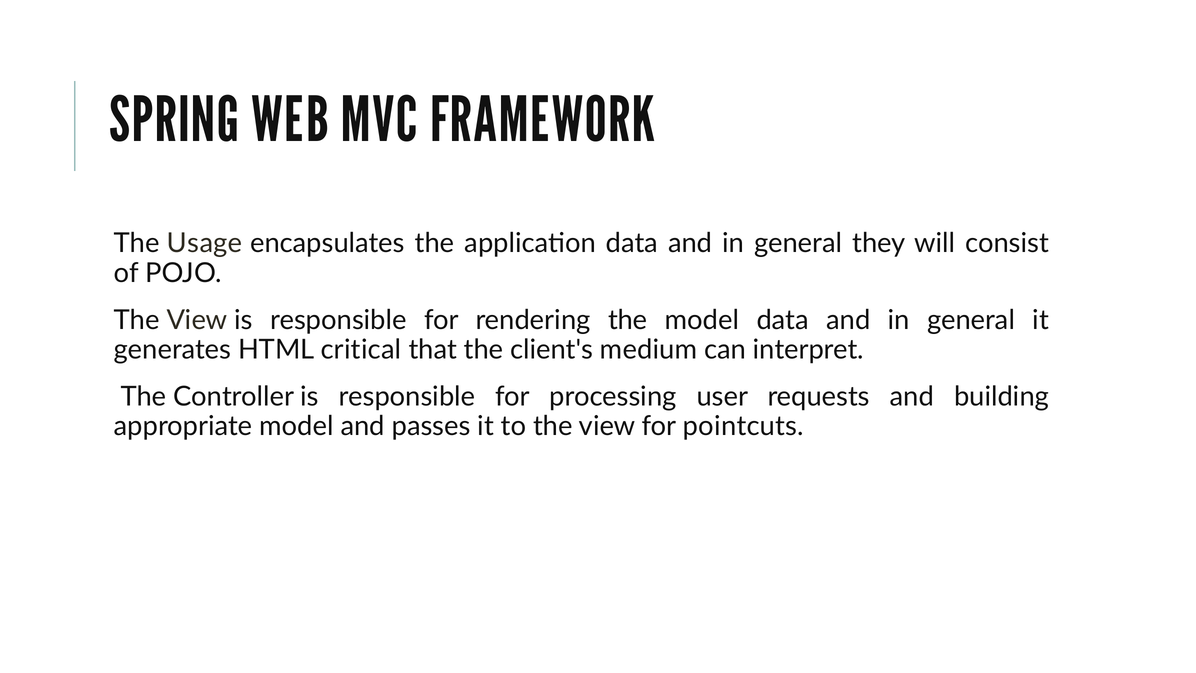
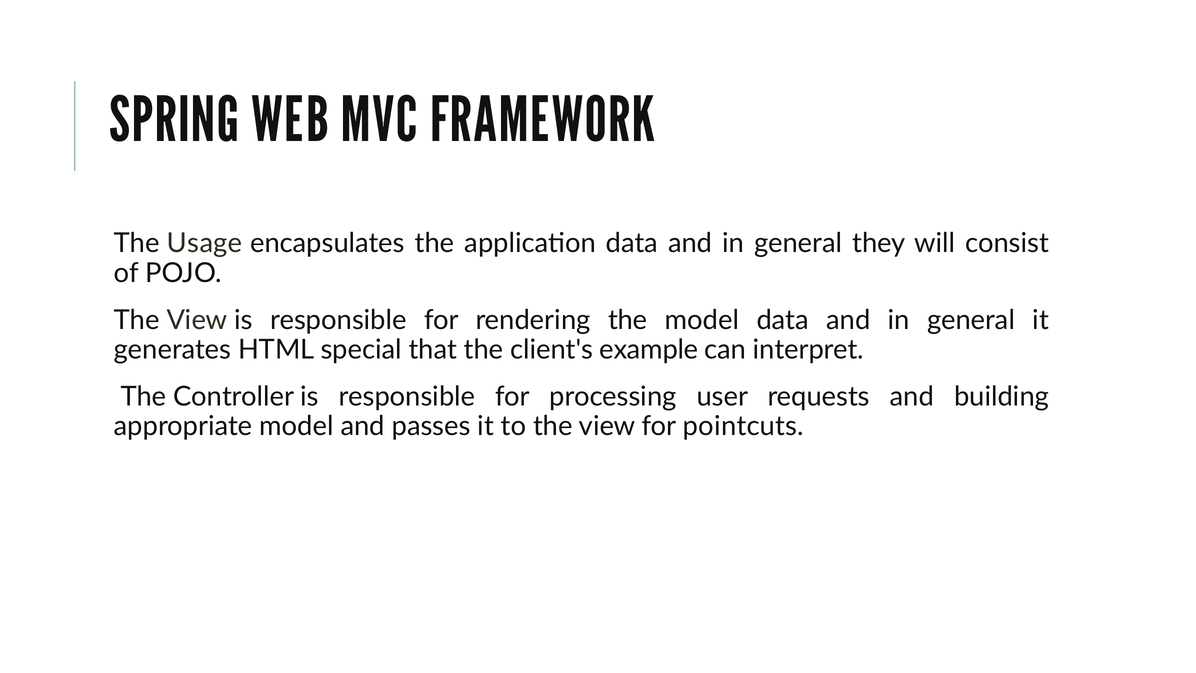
critical: critical -> special
medium: medium -> example
